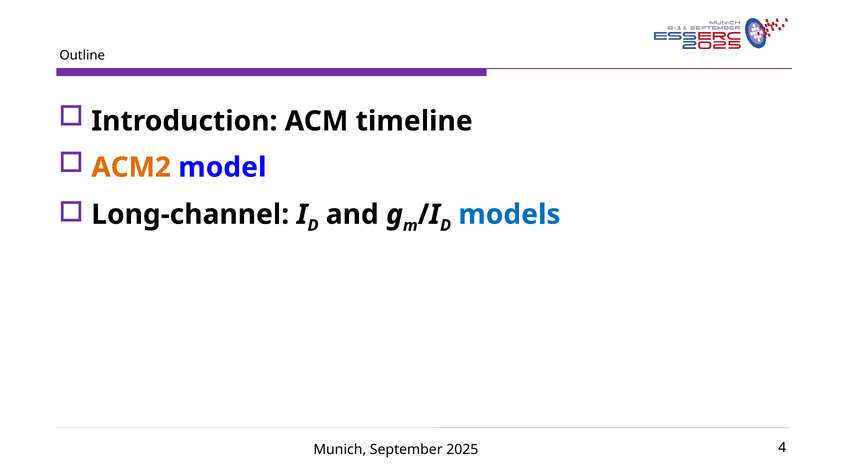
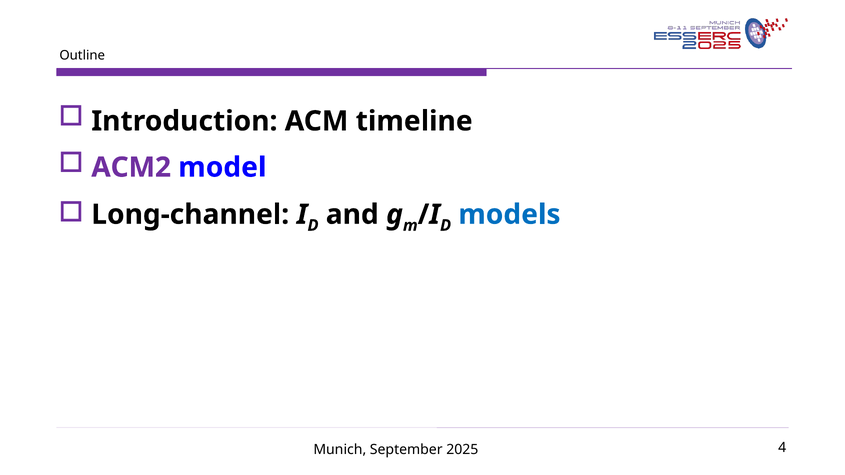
ACM2 colour: orange -> purple
